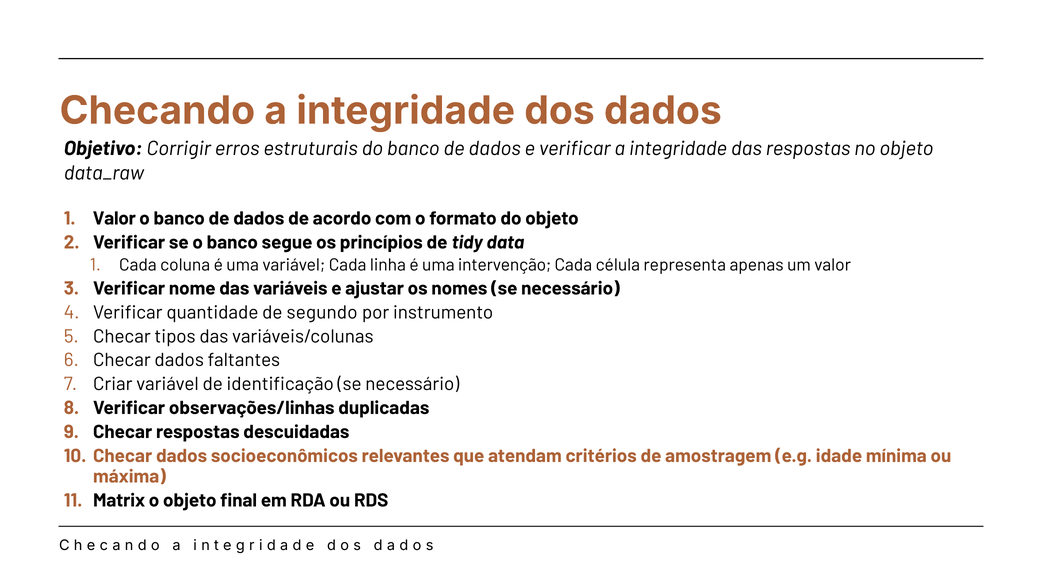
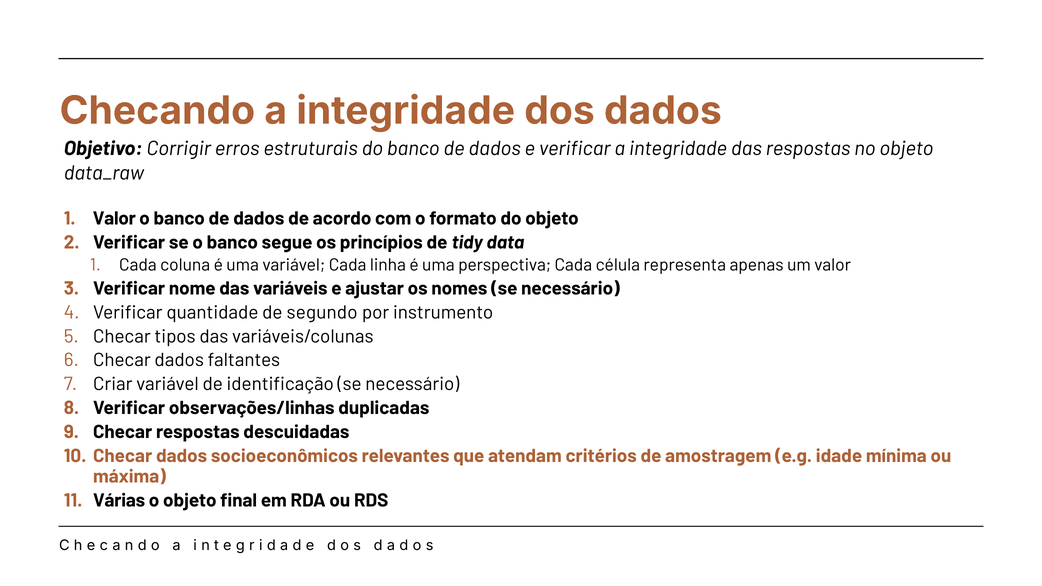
intervenção: intervenção -> perspectiva
Matrix: Matrix -> Várias
